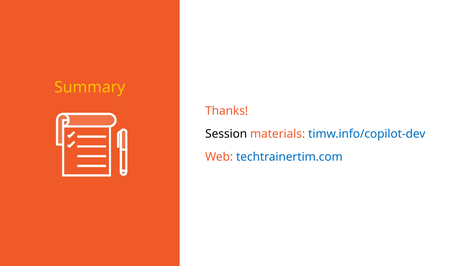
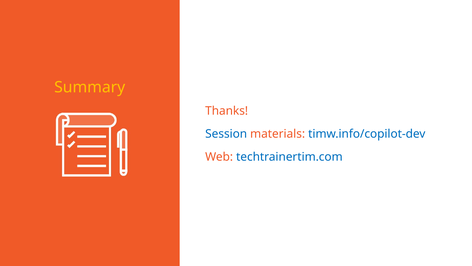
Session colour: black -> blue
